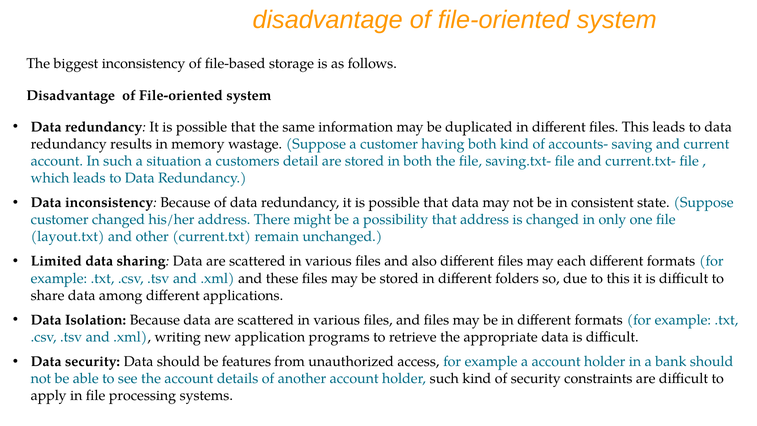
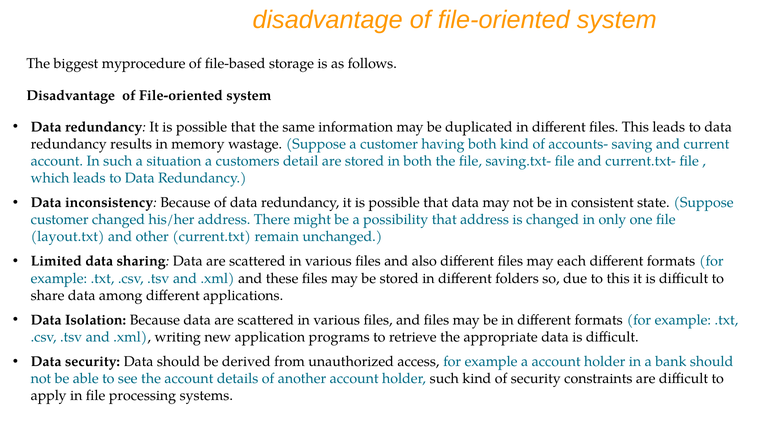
biggest inconsistency: inconsistency -> myprocedure
features: features -> derived
